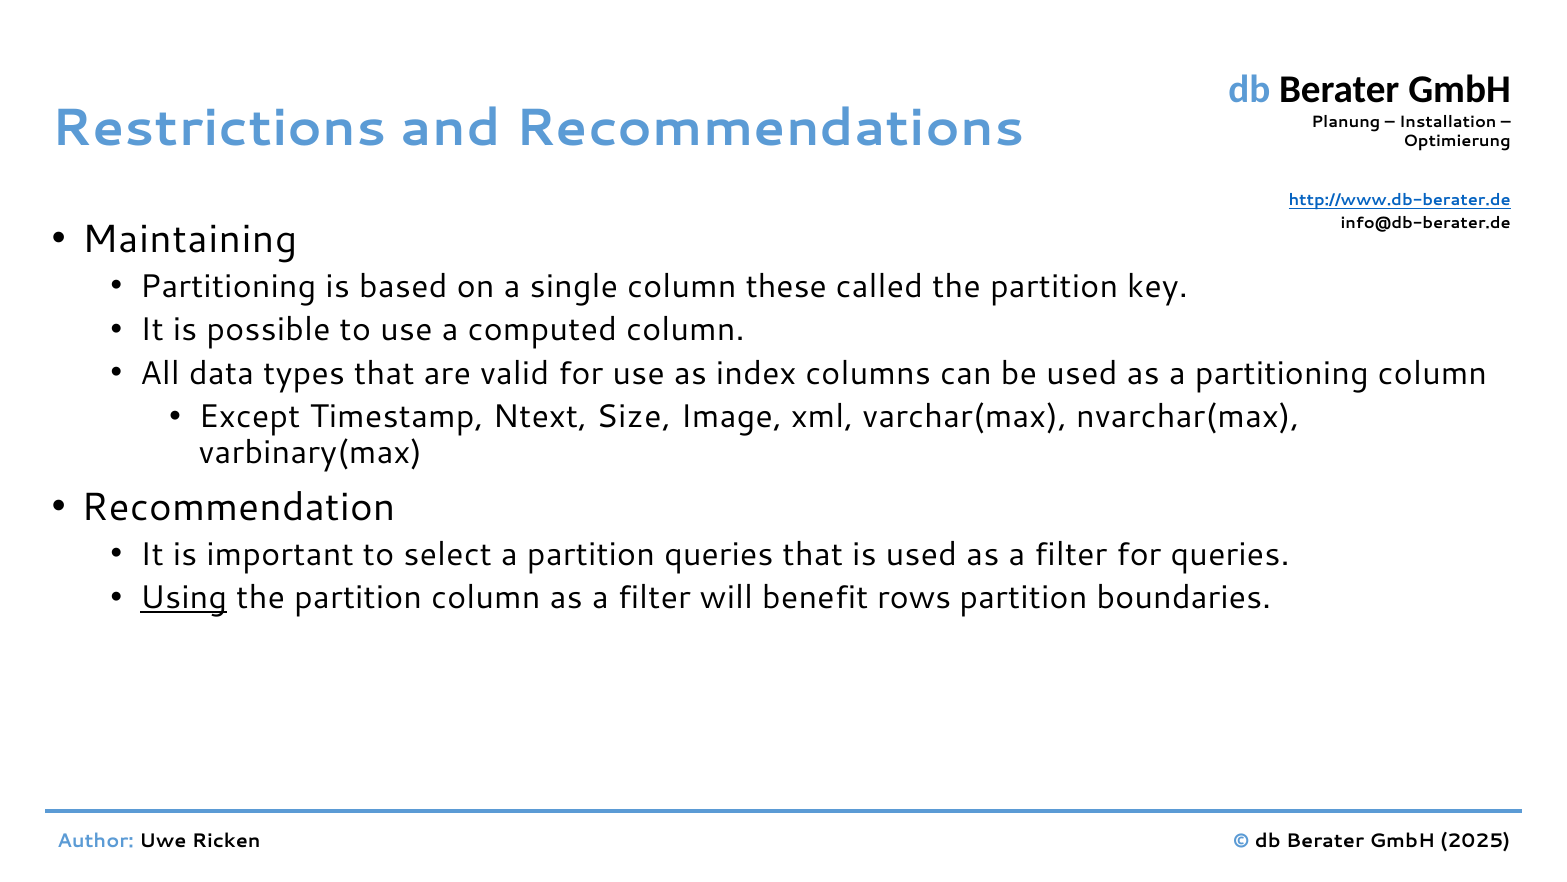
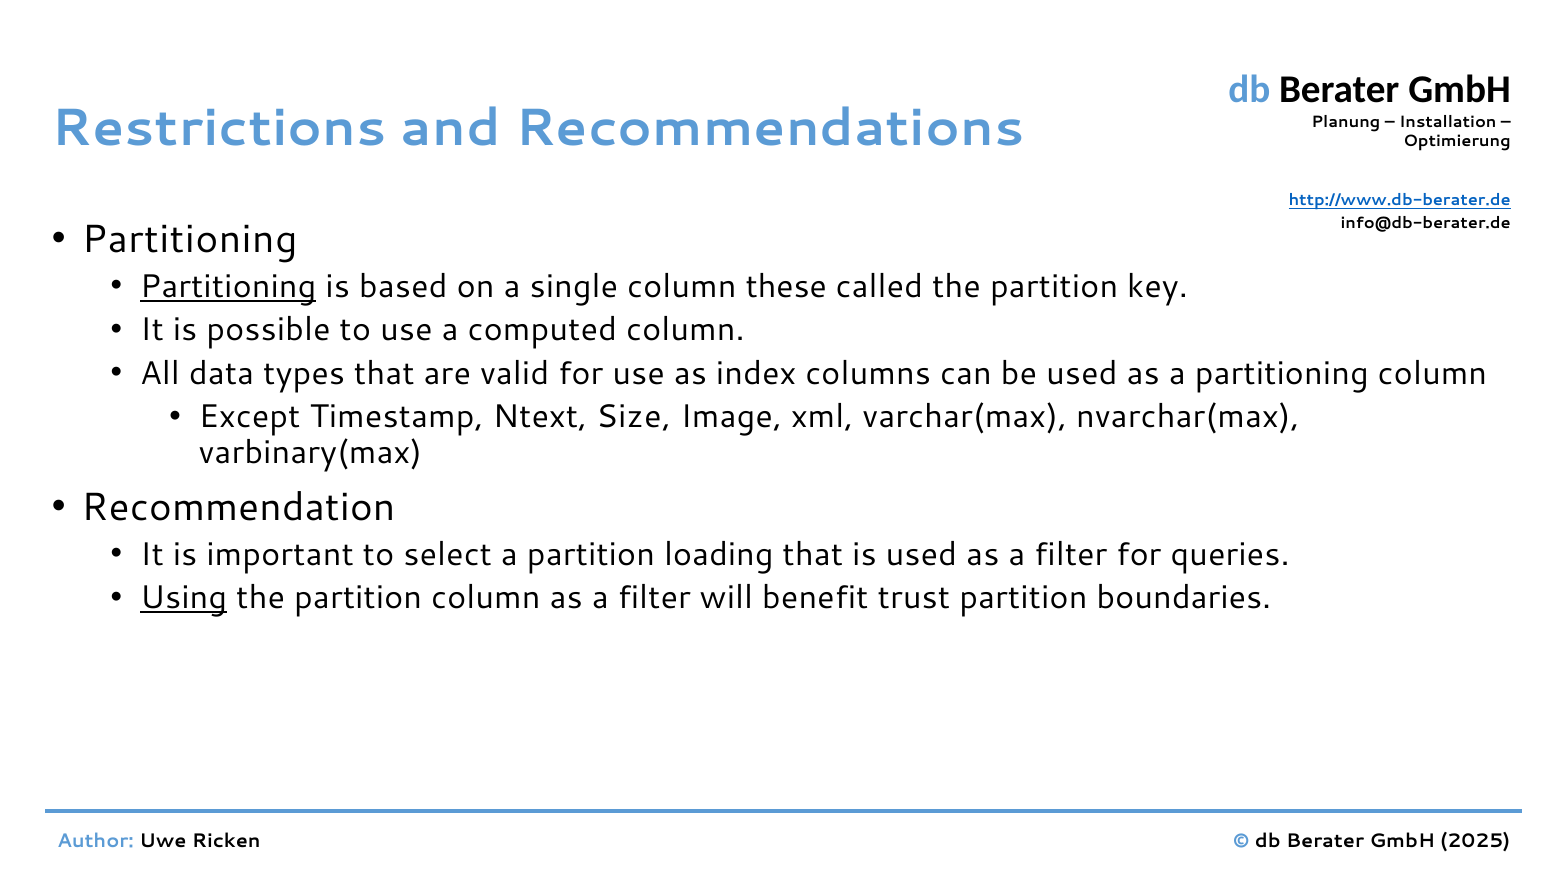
Maintaining at (190, 239): Maintaining -> Partitioning
Partitioning at (228, 286) underline: none -> present
partition queries: queries -> loading
rows: rows -> trust
